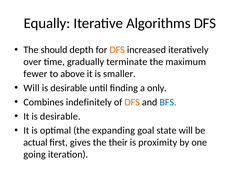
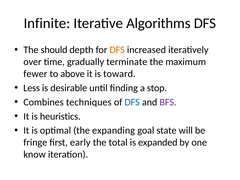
Equally: Equally -> Infinite
smaller: smaller -> toward
Will at (32, 88): Will -> Less
only: only -> stop
indefinitely: indefinitely -> techniques
DFS at (132, 102) colour: orange -> blue
BFS colour: blue -> purple
It is desirable: desirable -> heuristics
actual: actual -> fringe
gives: gives -> early
their: their -> total
proximity: proximity -> expanded
going: going -> know
